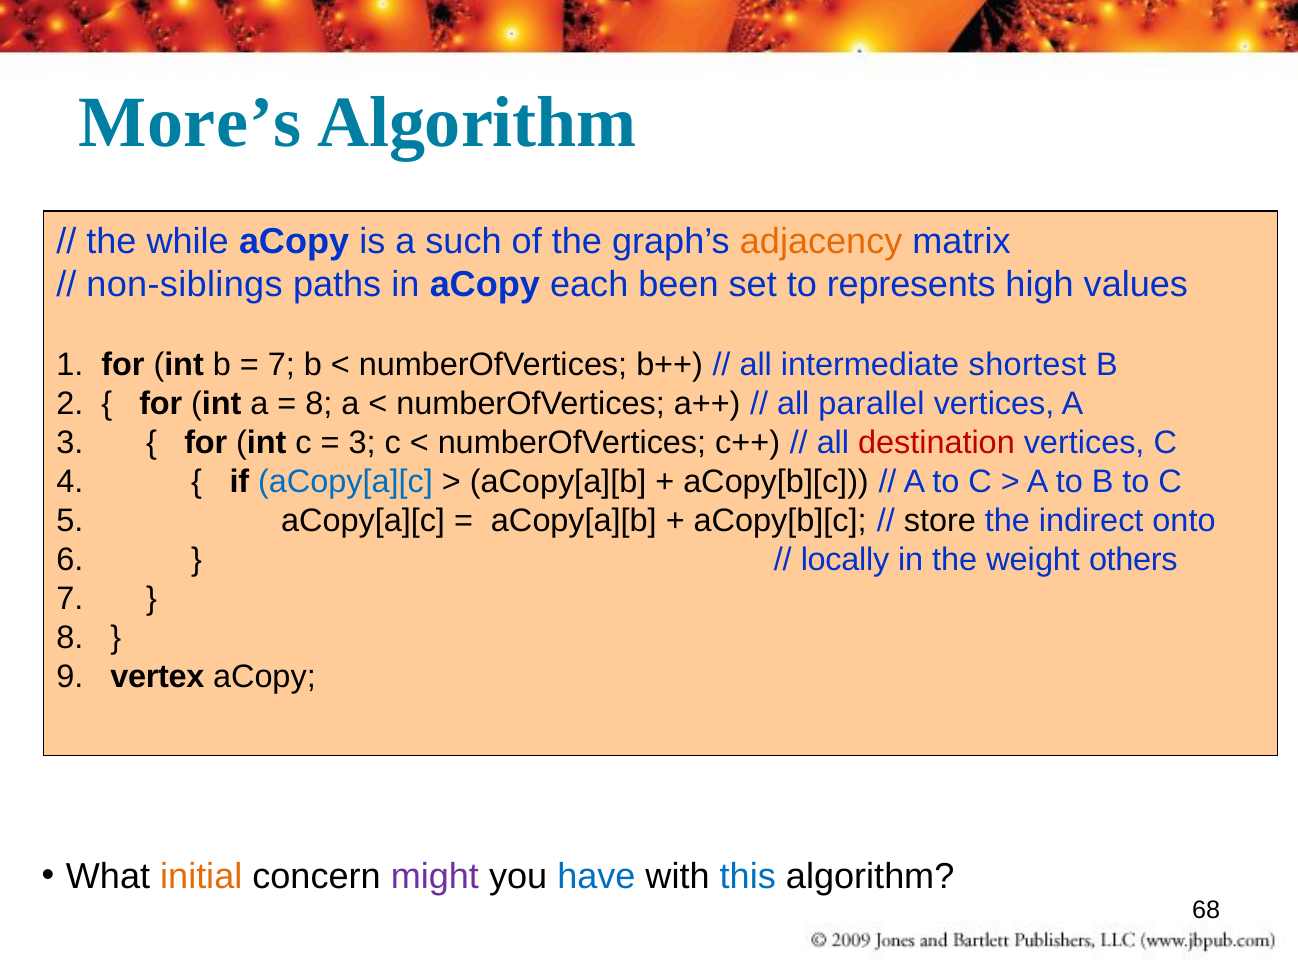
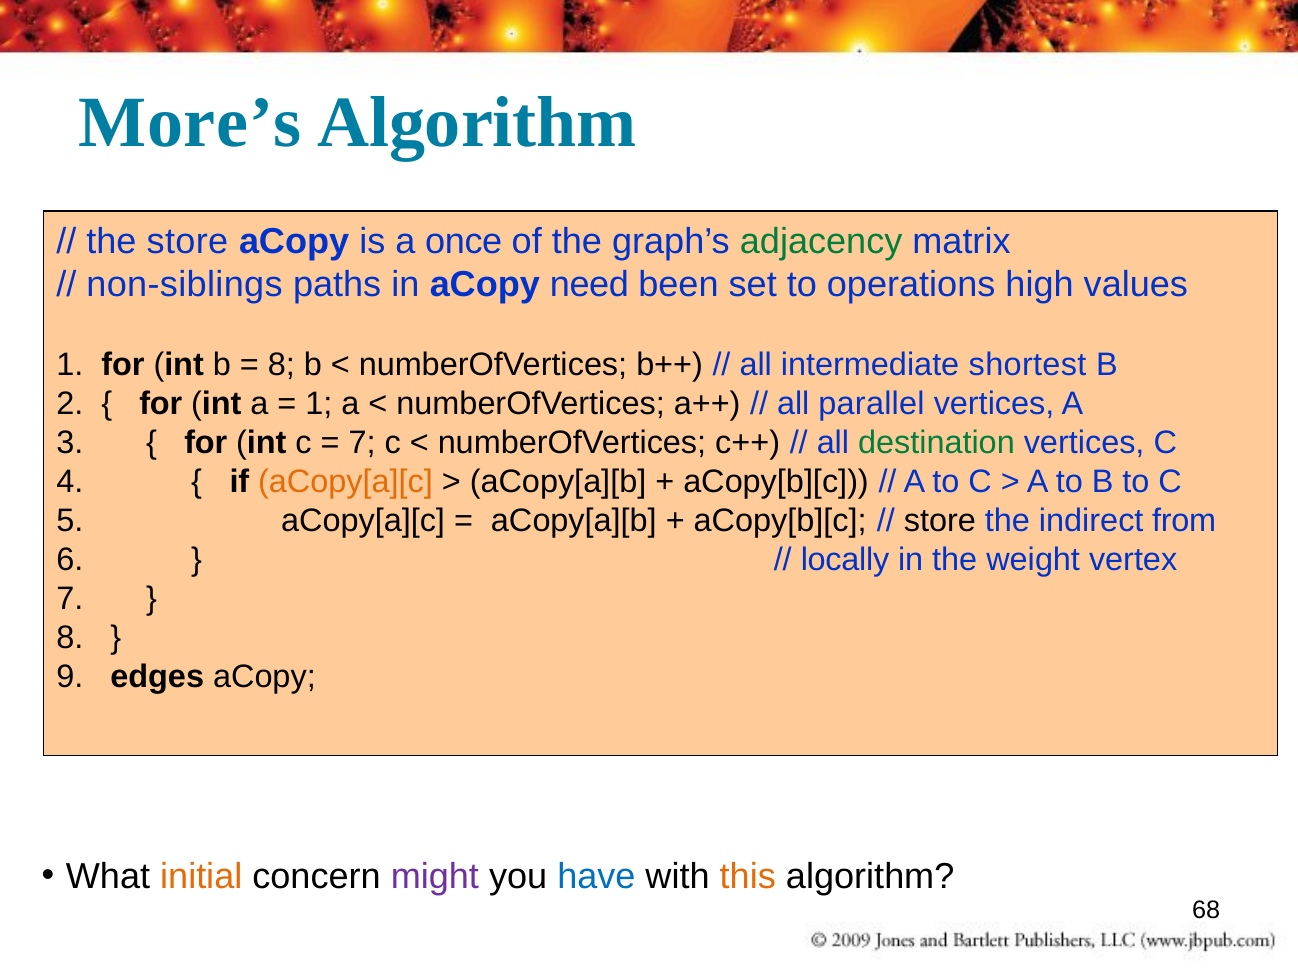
the while: while -> store
such: such -> once
adjacency colour: orange -> green
each: each -> need
represents: represents -> operations
7 at (281, 365): 7 -> 8
8 at (319, 404): 8 -> 1
3 at (362, 443): 3 -> 7
destination colour: red -> green
aCopy[a][c at (345, 481) colour: blue -> orange
onto: onto -> from
others: others -> vertex
vertex: vertex -> edges
this colour: blue -> orange
